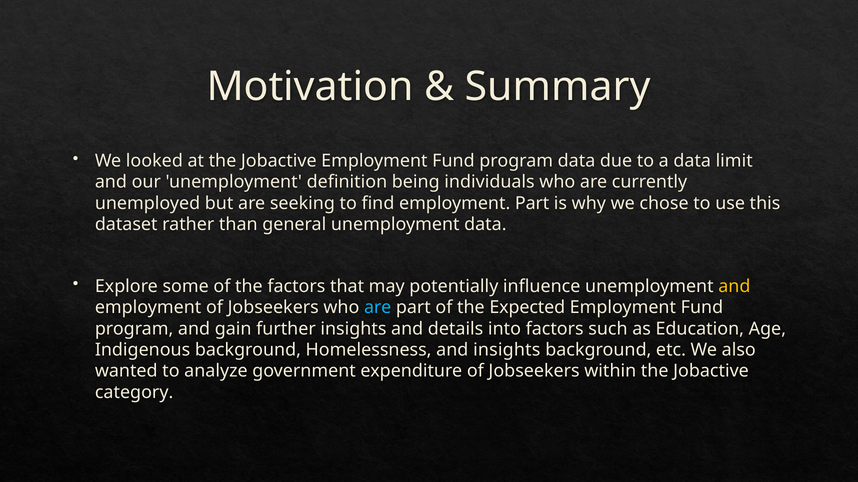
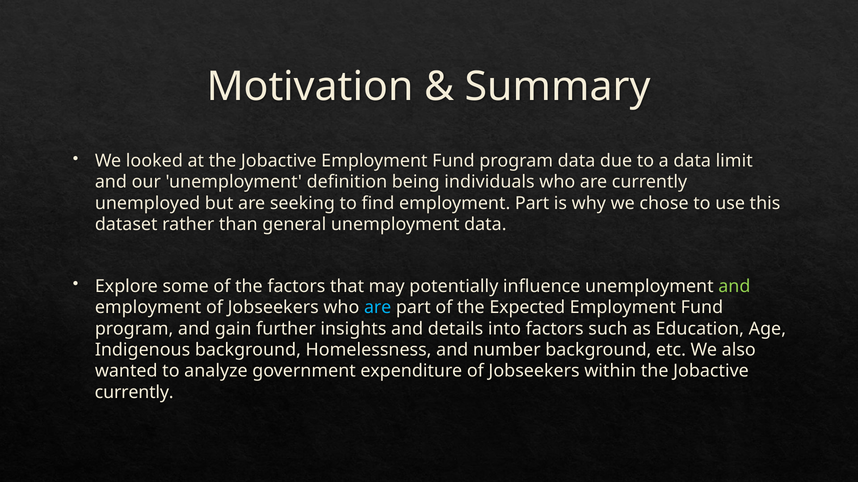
and at (734, 287) colour: yellow -> light green
and insights: insights -> number
category at (134, 393): category -> currently
